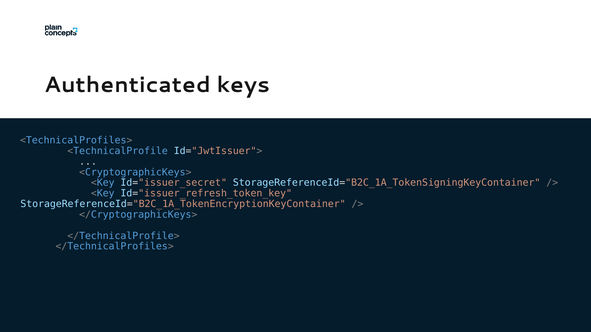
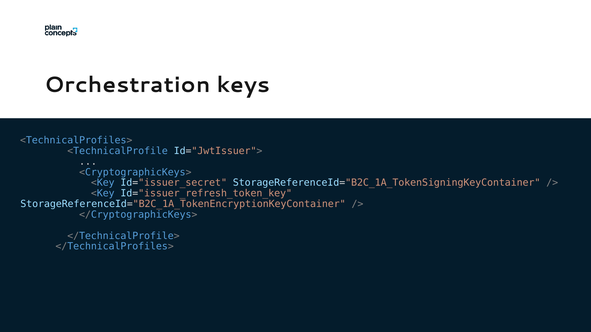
Authenticated: Authenticated -> Orchestration
